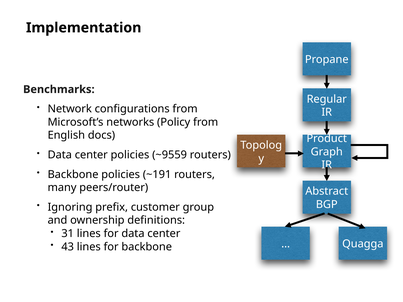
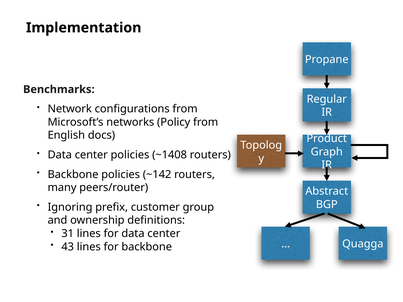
~9559: ~9559 -> ~1408
~191: ~191 -> ~142
